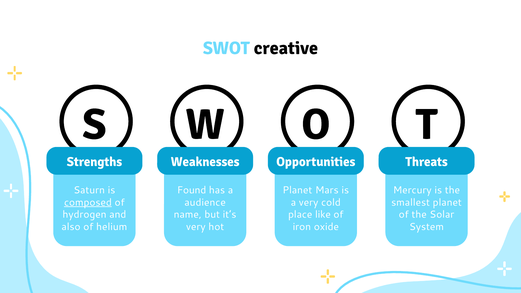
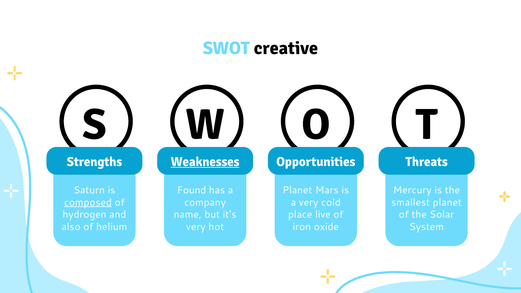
Weaknesses underline: none -> present
audience: audience -> company
like: like -> live
